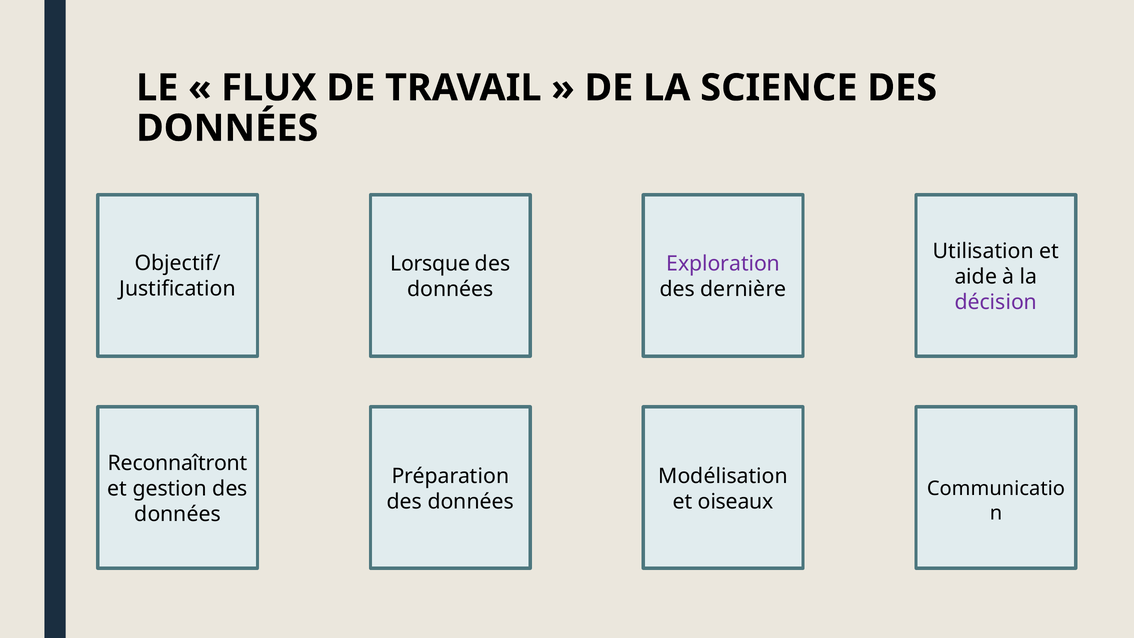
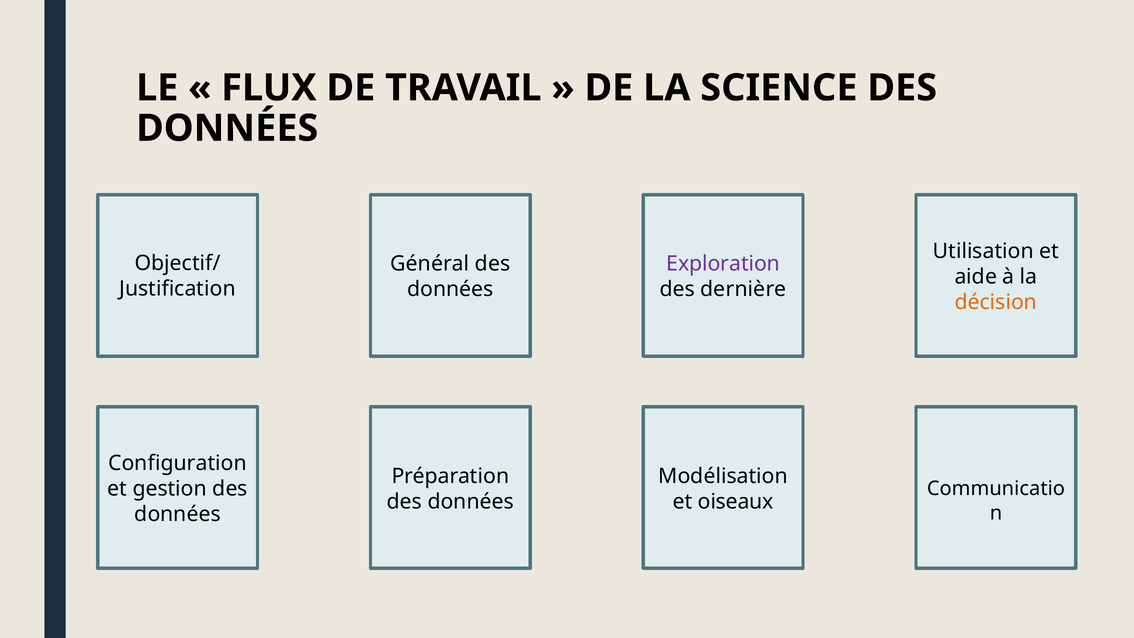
Lorsque: Lorsque -> Général
décision colour: purple -> orange
Reconnaîtront: Reconnaîtront -> Configuration
